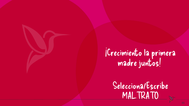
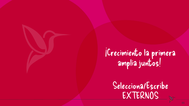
madre: madre -> amplia
MALTRATO: MALTRATO -> EXTERNOS
